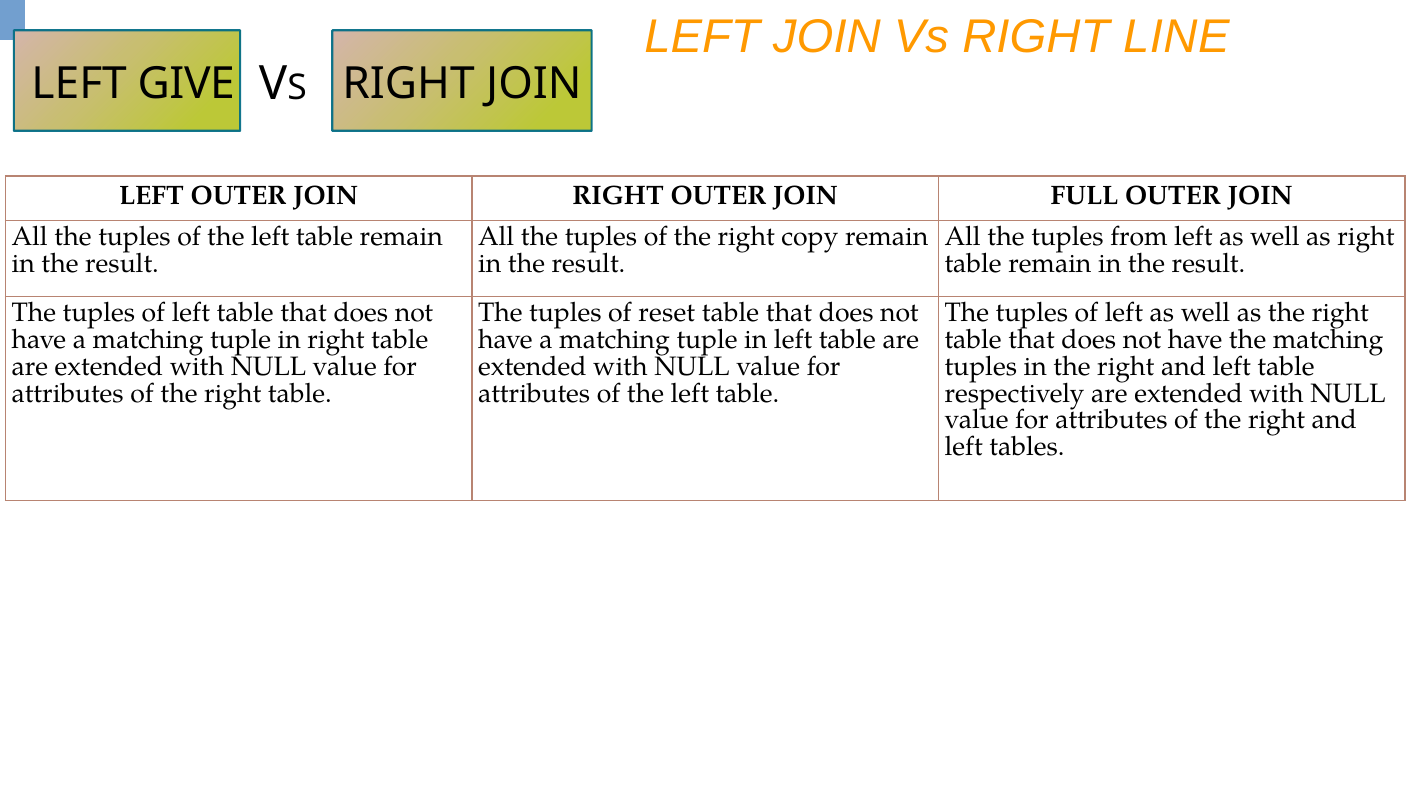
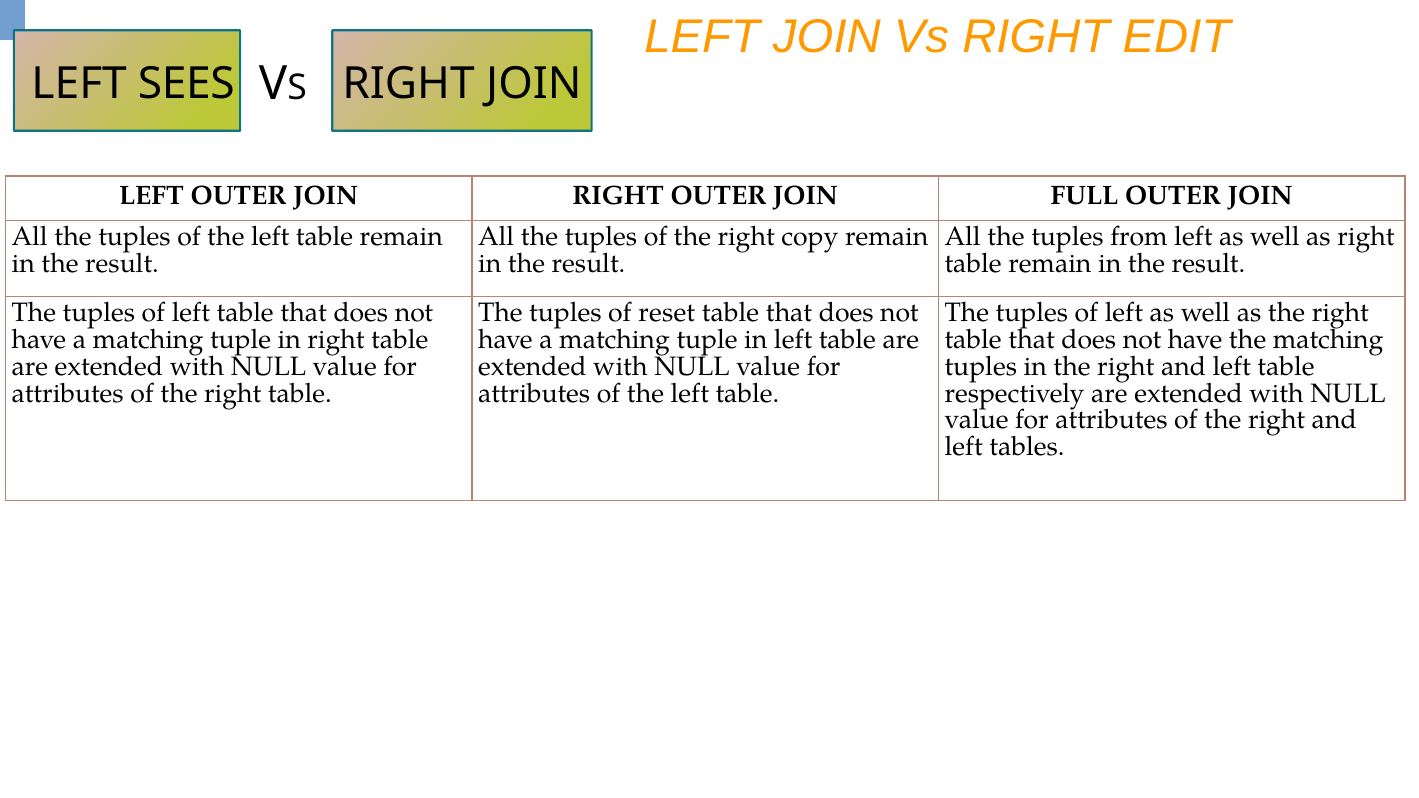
LINE: LINE -> EDIT
GIVE: GIVE -> SEES
